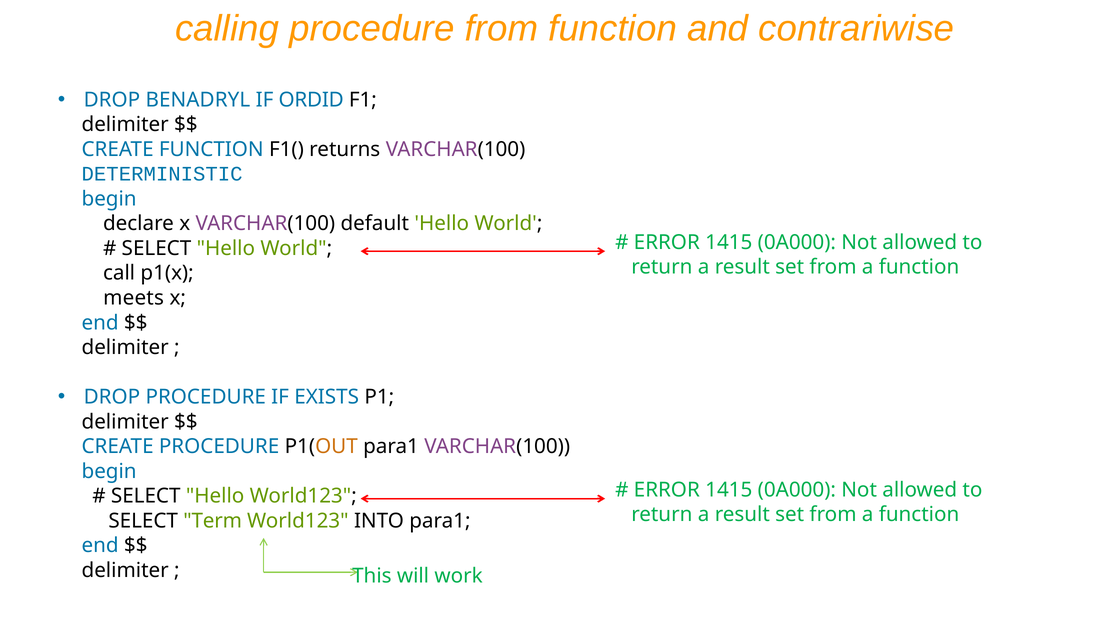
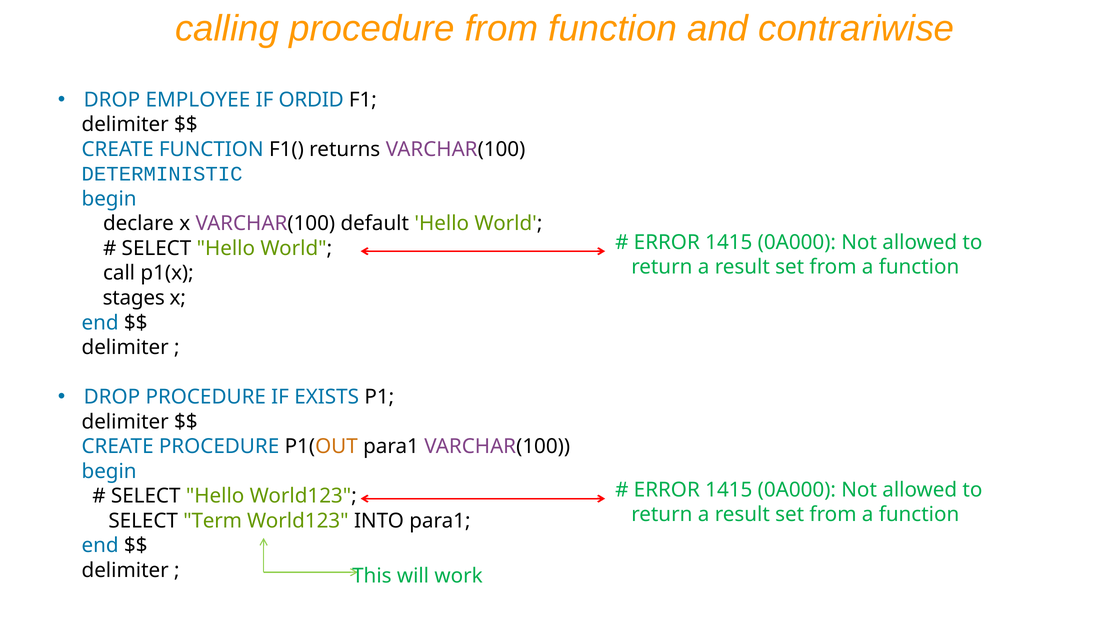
BENADRYL: BENADRYL -> EMPLOYEE
meets: meets -> stages
